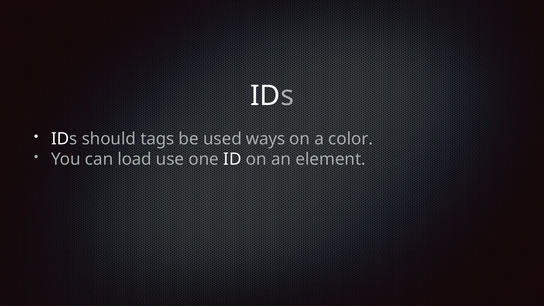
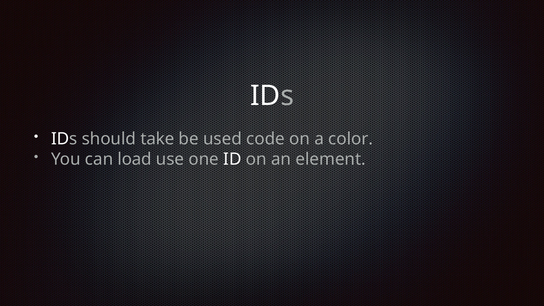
tags: tags -> take
ways: ways -> code
